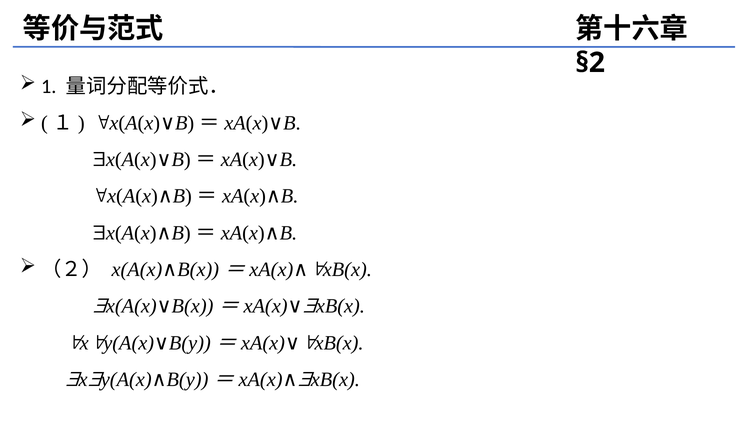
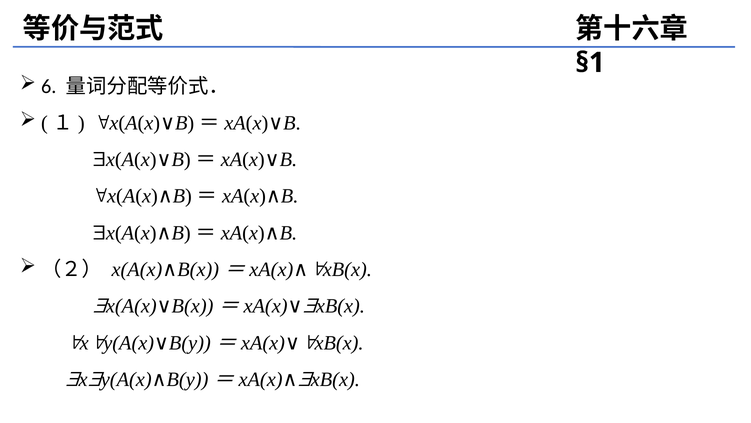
§2: §2 -> §1
1: 1 -> 6
